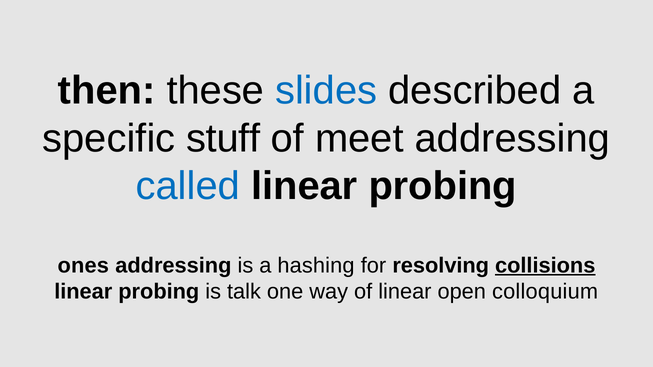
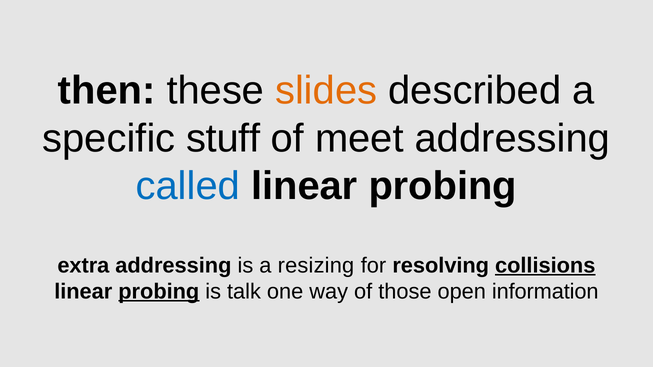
slides colour: blue -> orange
ones: ones -> extra
hashing: hashing -> resizing
probing at (159, 292) underline: none -> present
of linear: linear -> those
colloquium: colloquium -> information
